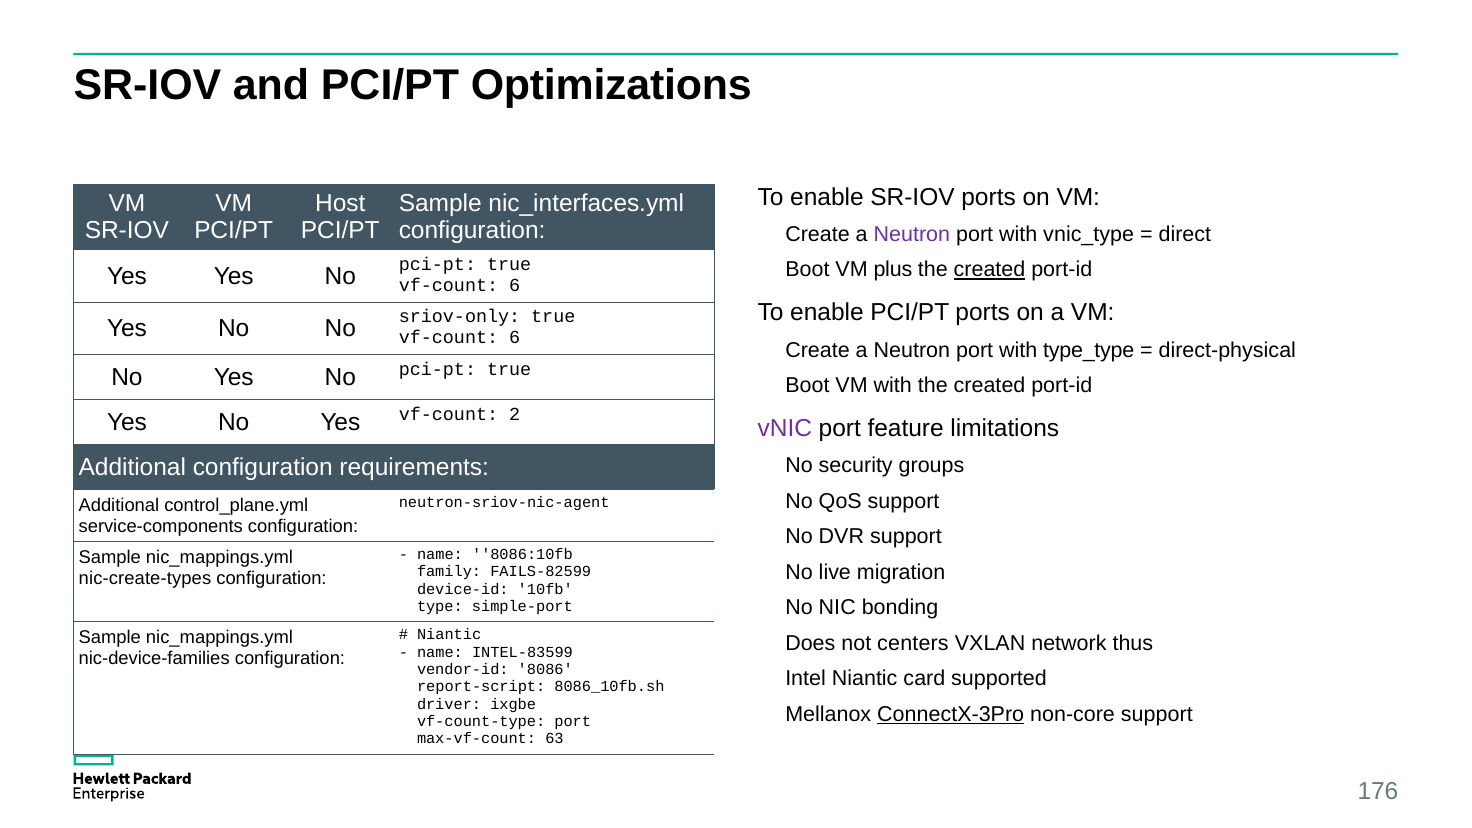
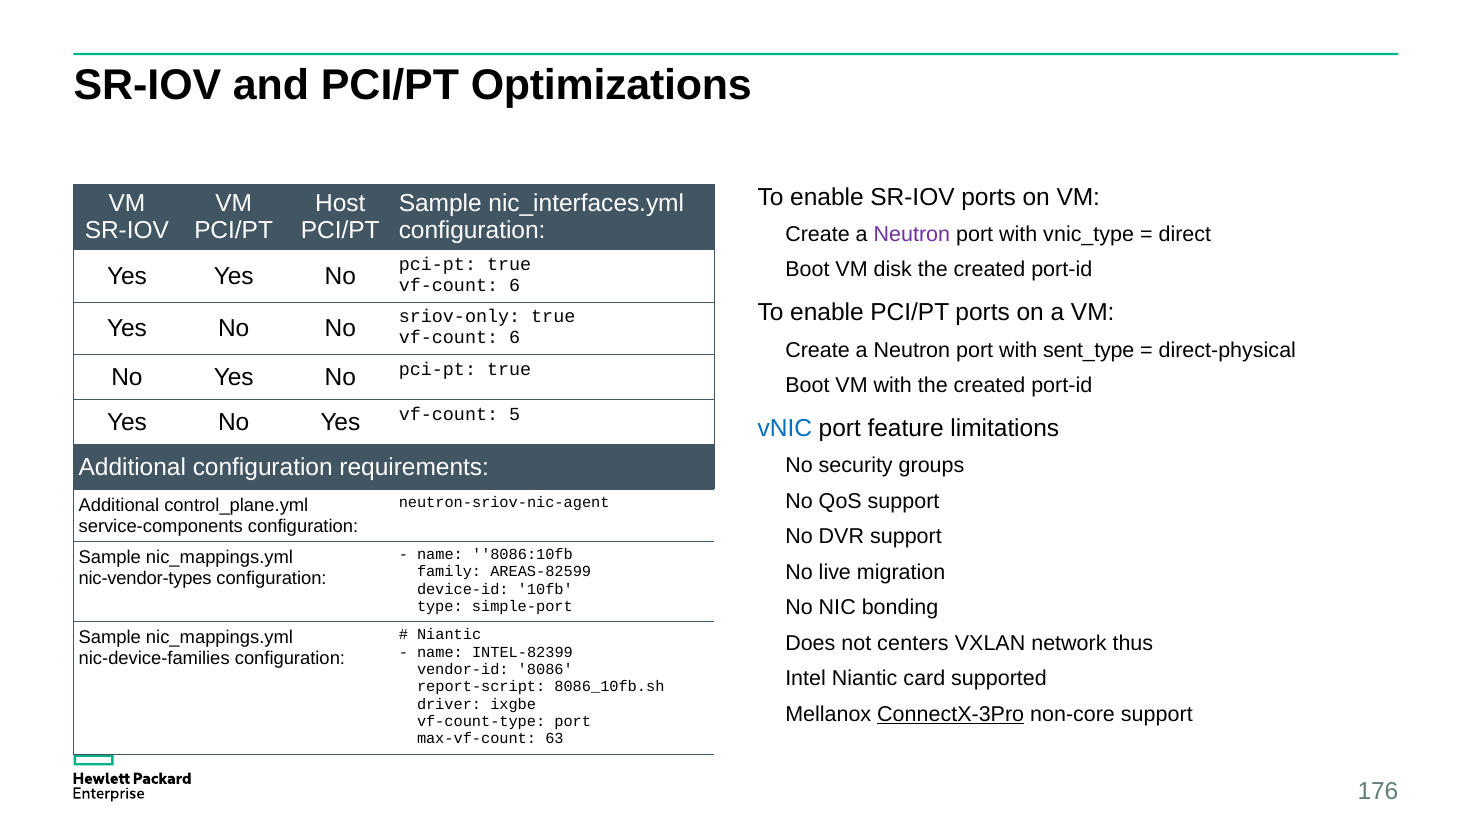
plus: plus -> disk
created at (989, 270) underline: present -> none
type_type: type_type -> sent_type
2: 2 -> 5
vNIC colour: purple -> blue
FAILS-82599: FAILS-82599 -> AREAS-82599
nic-create-types: nic-create-types -> nic-vendor-types
INTEL-83599: INTEL-83599 -> INTEL-82399
